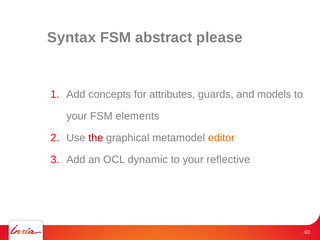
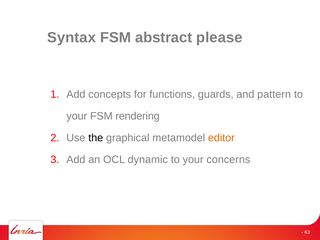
attributes: attributes -> functions
models: models -> pattern
elements: elements -> rendering
the colour: red -> black
reflective: reflective -> concerns
